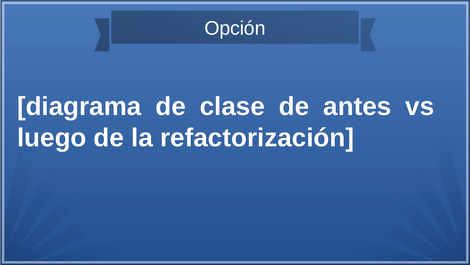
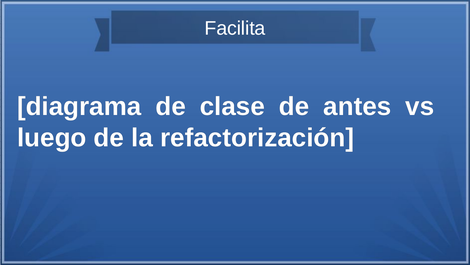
Opción: Opción -> Facilita
